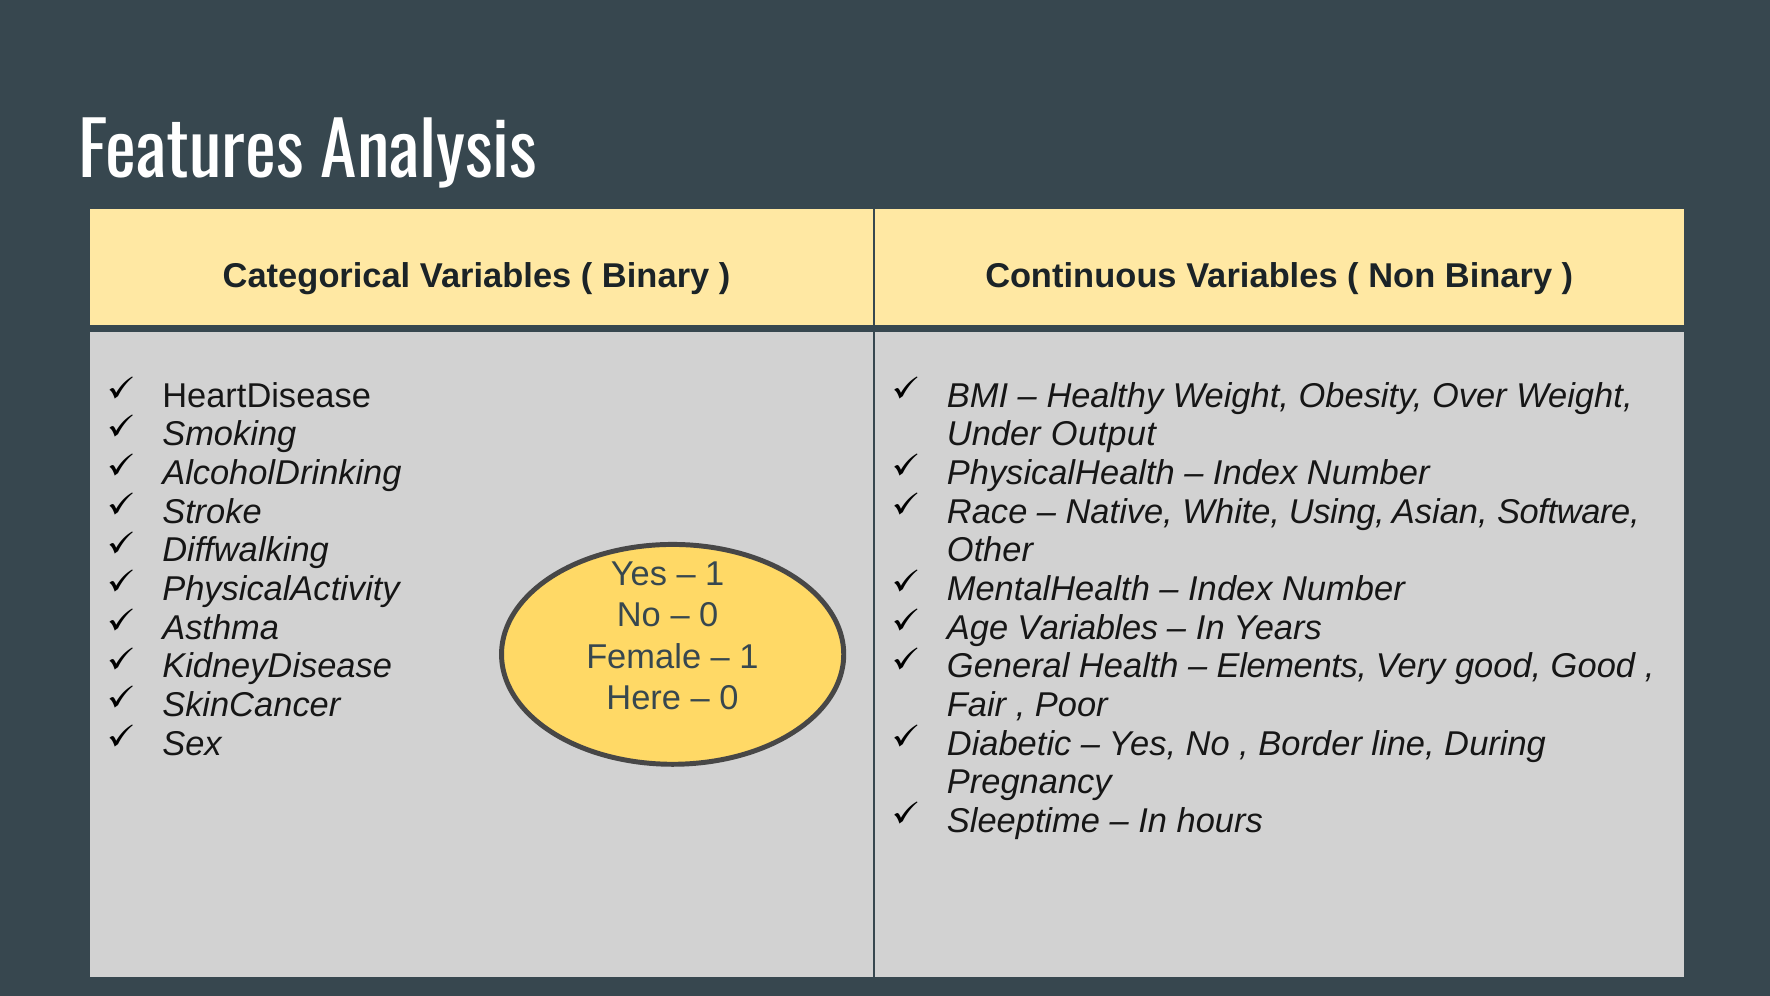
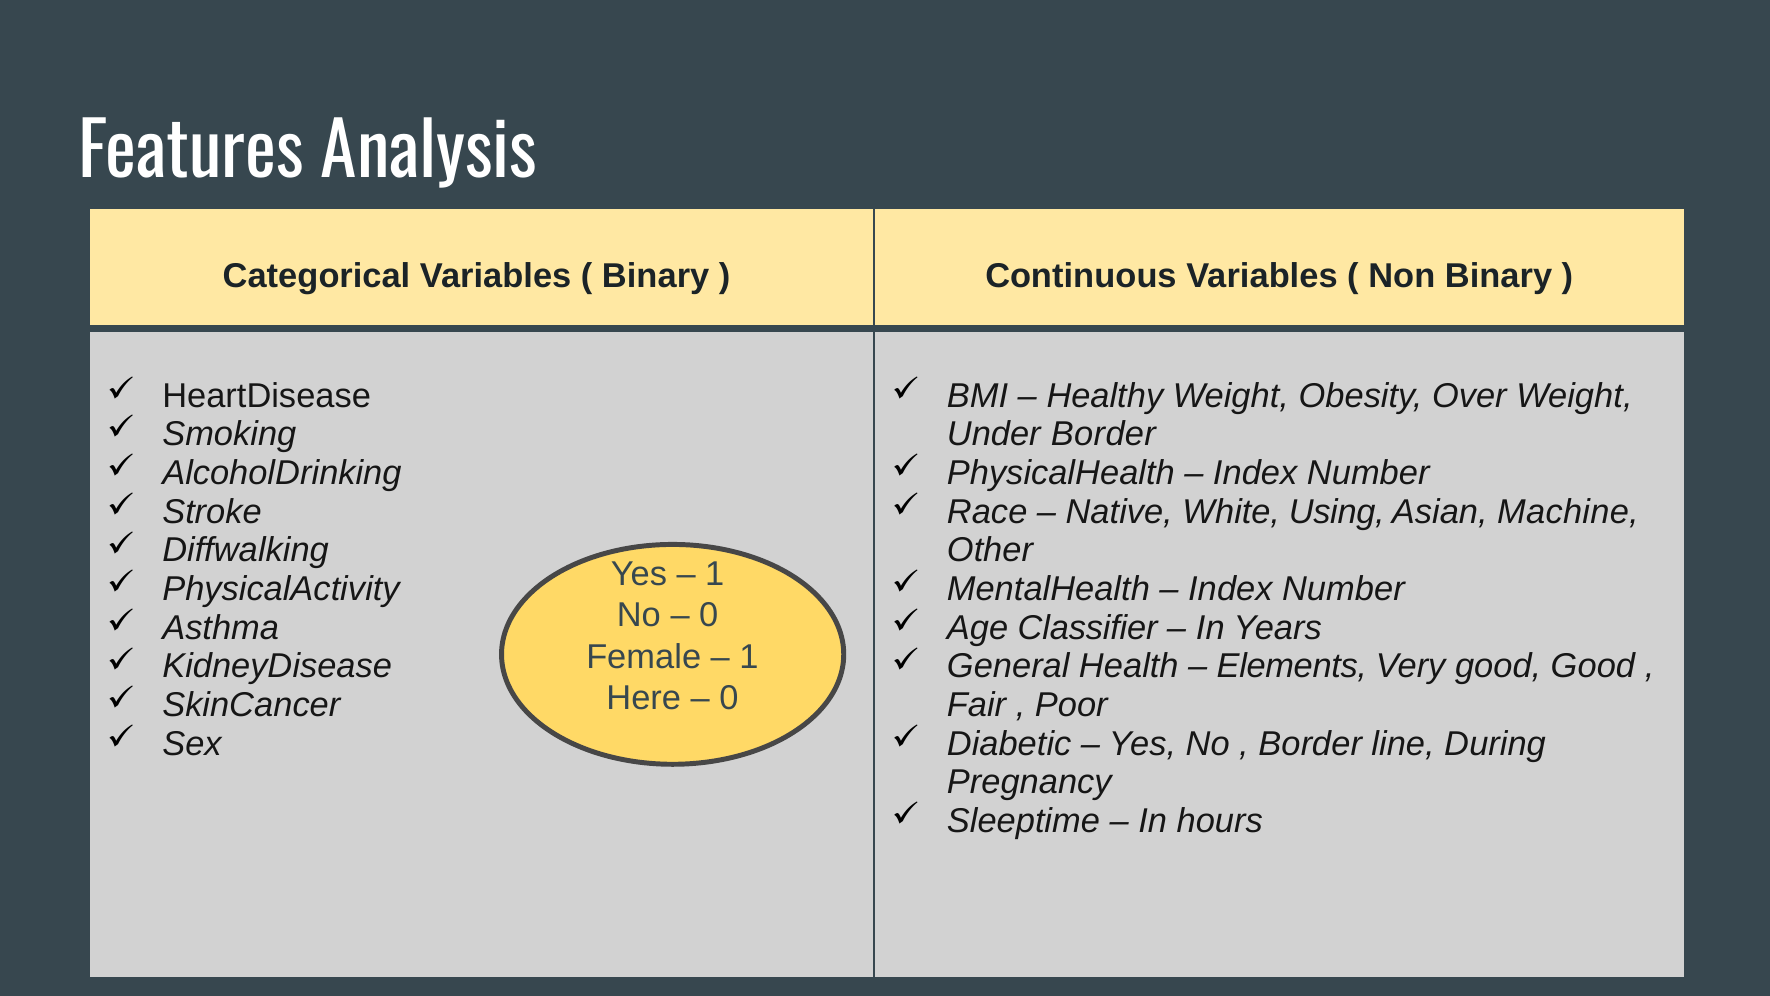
Under Output: Output -> Border
Software: Software -> Machine
Age Variables: Variables -> Classifier
